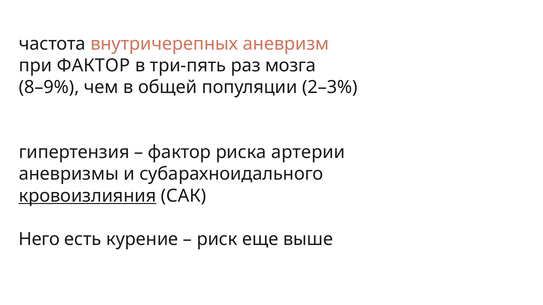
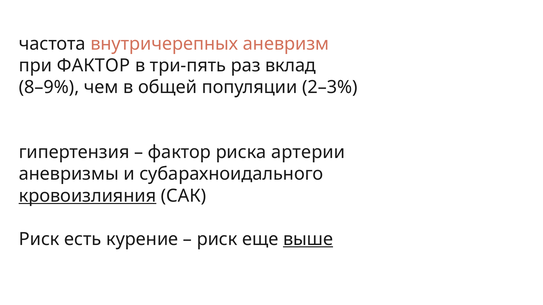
мозга: мозга -> вклад
Него at (39, 239): Него -> Риск
выше underline: none -> present
